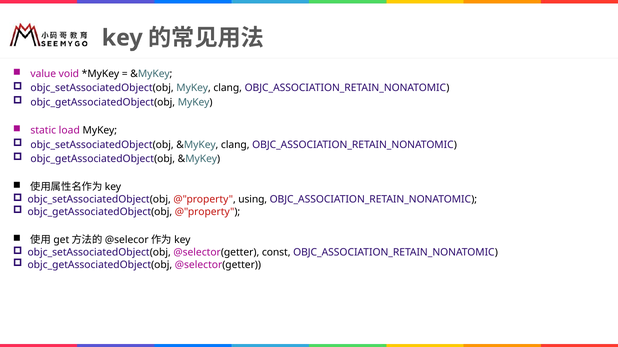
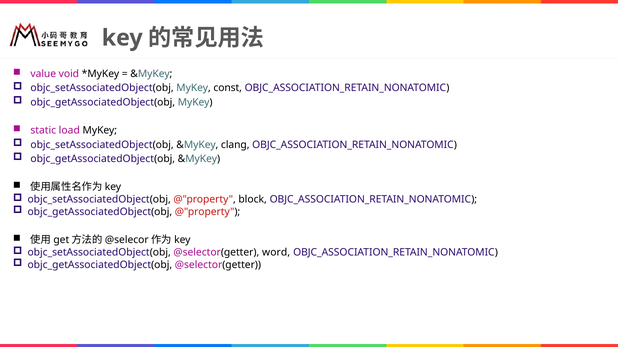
MyKey clang: clang -> const
using: using -> block
const: const -> word
